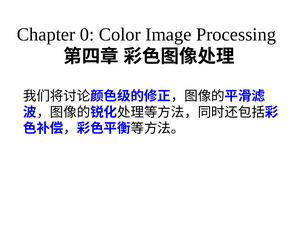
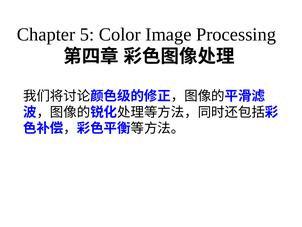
0: 0 -> 5
